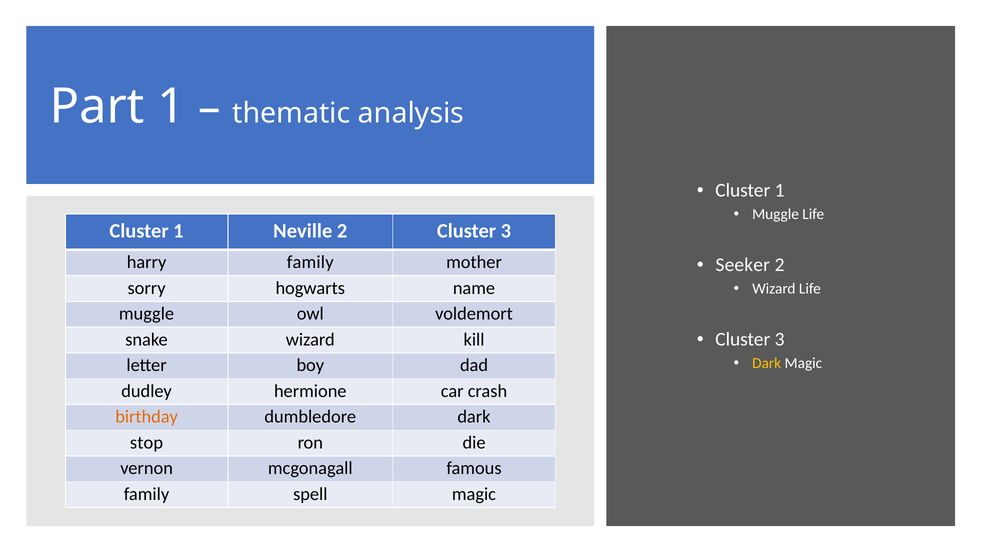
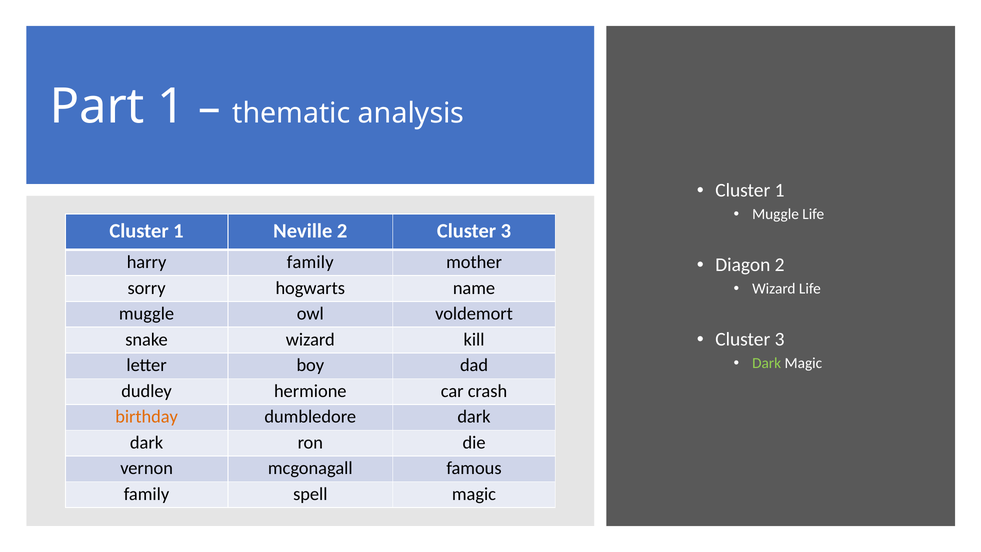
Seeker: Seeker -> Diagon
Dark at (767, 363) colour: yellow -> light green
stop at (146, 442): stop -> dark
